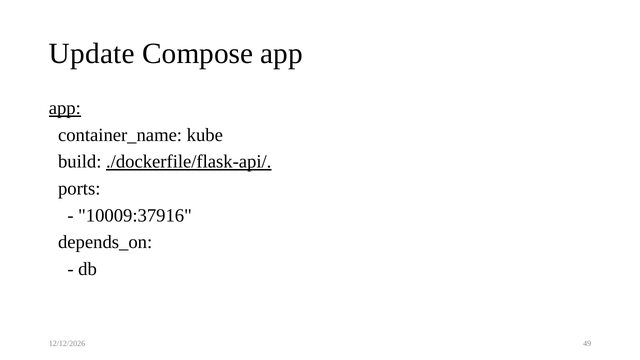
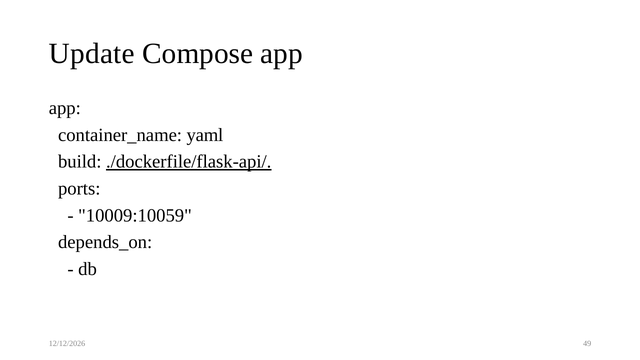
app at (65, 108) underline: present -> none
kube: kube -> yaml
10009:37916: 10009:37916 -> 10009:10059
